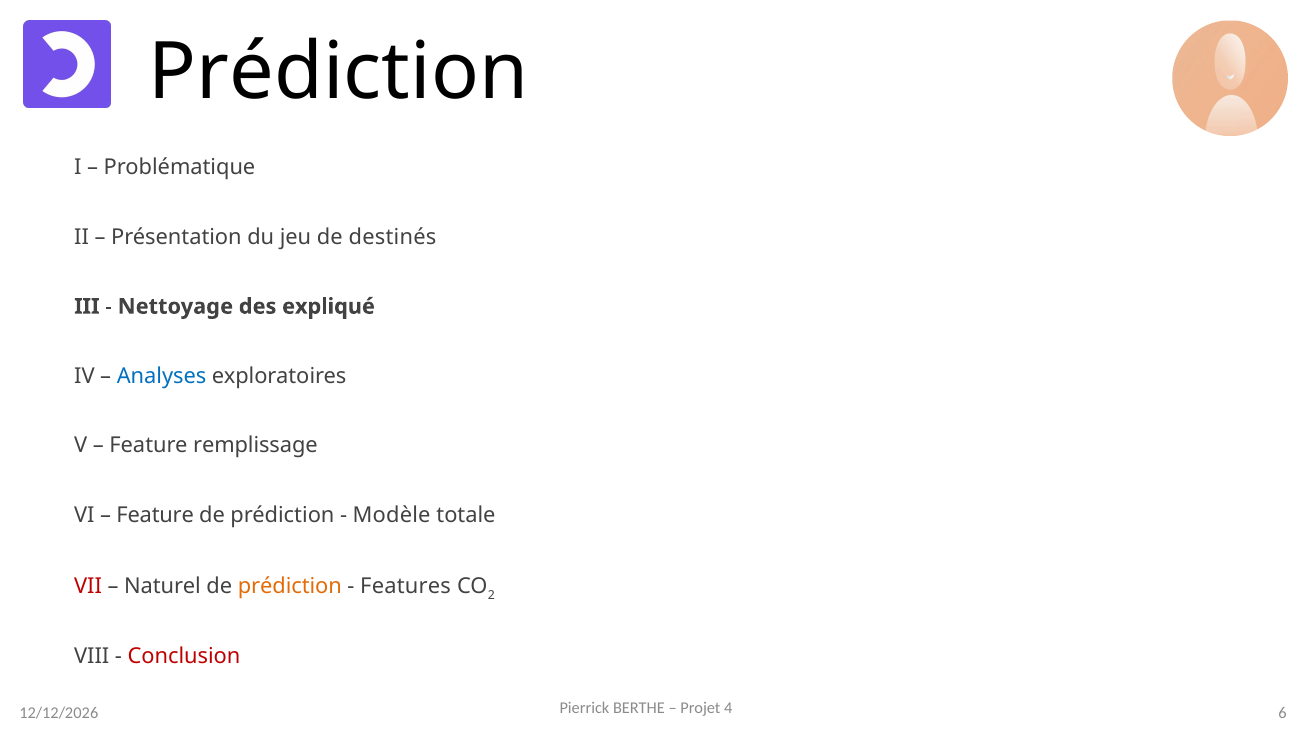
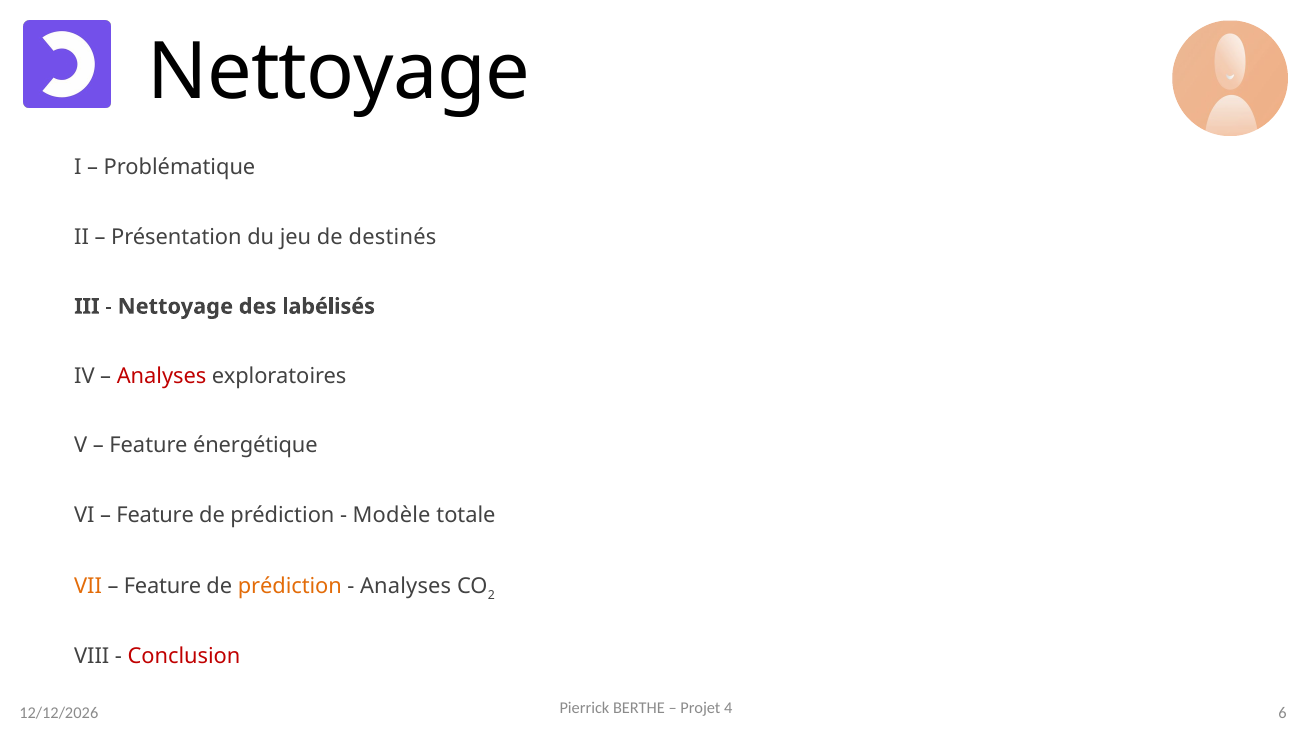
Prédiction at (338, 73): Prédiction -> Nettoyage
expliqué: expliqué -> labélisés
Analyses at (162, 376) colour: blue -> red
remplissage: remplissage -> énergétique
VII colour: red -> orange
Naturel at (162, 586): Naturel -> Feature
Features at (406, 586): Features -> Analyses
